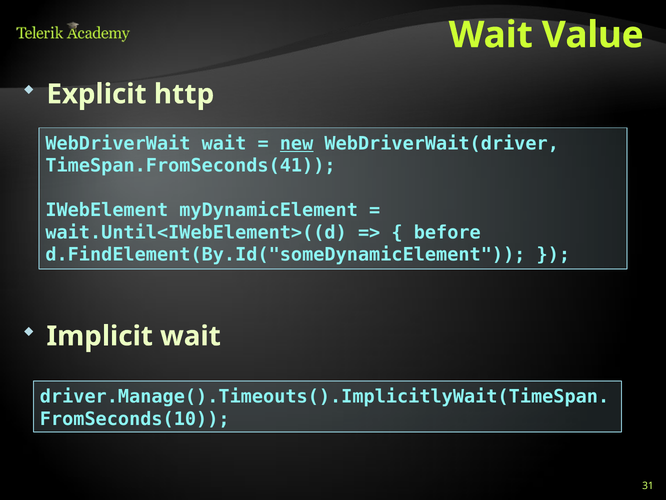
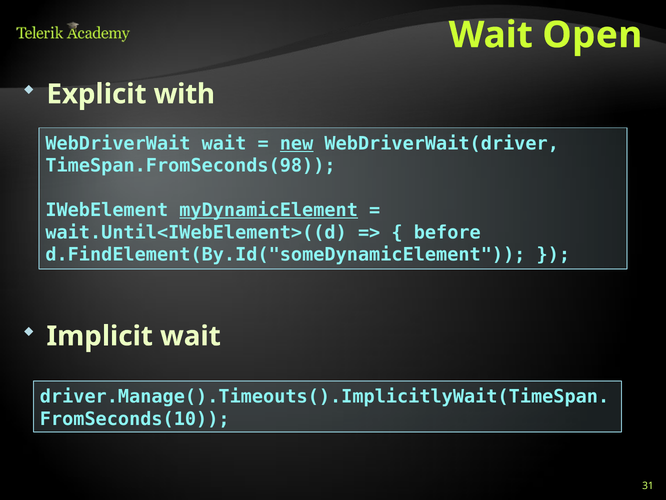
Value: Value -> Open
http: http -> with
TimeSpan.FromSeconds(41: TimeSpan.FromSeconds(41 -> TimeSpan.FromSeconds(98
myDynamicElement underline: none -> present
